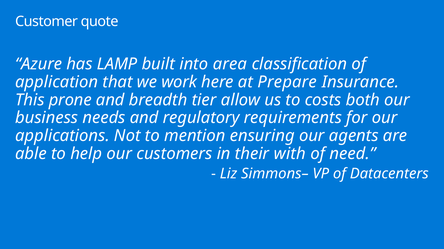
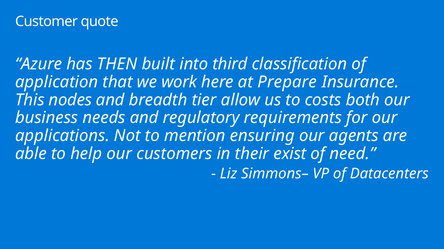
LAMP: LAMP -> THEN
area: area -> third
prone: prone -> nodes
with: with -> exist
